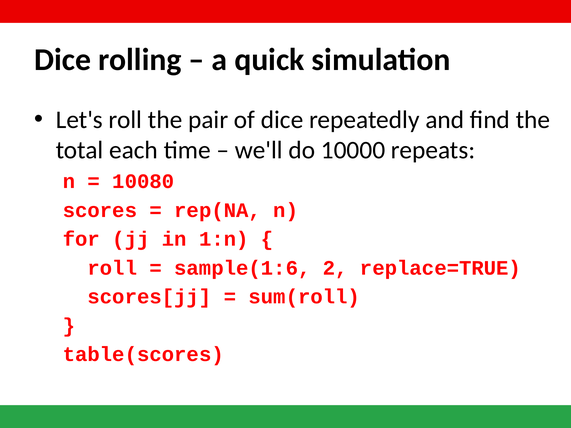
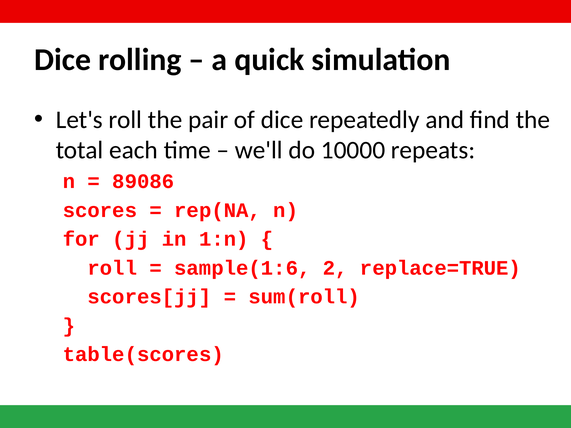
10080: 10080 -> 89086
